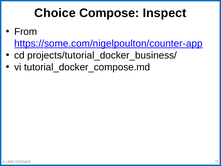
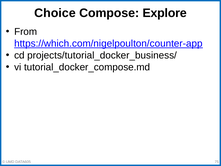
Inspect: Inspect -> Explore
https://some.com/nigelpoulton/counter-app: https://some.com/nigelpoulton/counter-app -> https://which.com/nigelpoulton/counter-app
